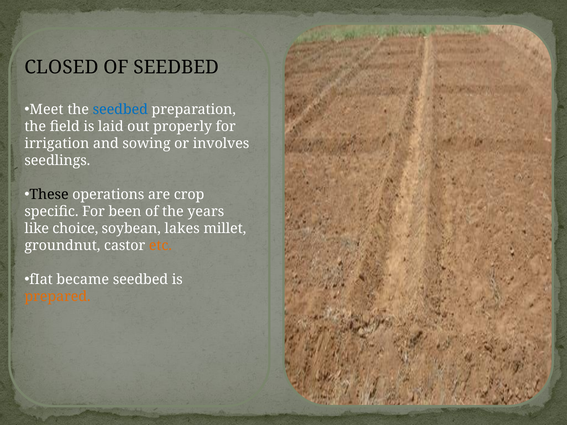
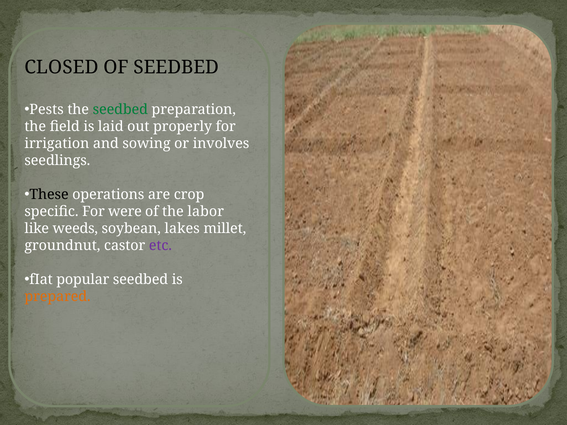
Meet: Meet -> Pests
seedbed at (120, 110) colour: blue -> green
been: been -> were
years: years -> labor
choice: choice -> weeds
etc colour: orange -> purple
became: became -> popular
